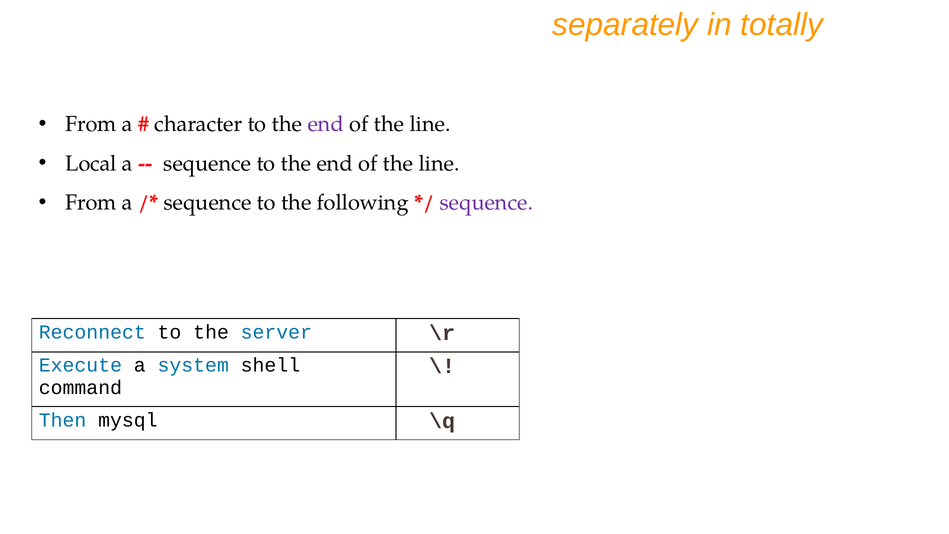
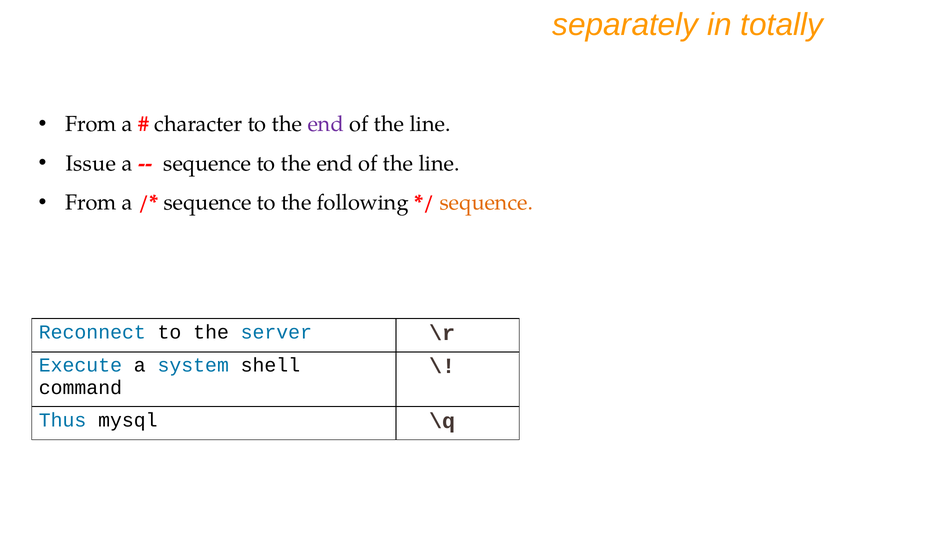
Local: Local -> Issue
sequence at (486, 202) colour: purple -> orange
Then: Then -> Thus
